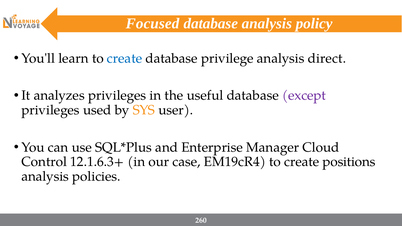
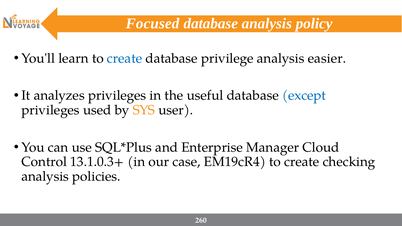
direct: direct -> easier
except colour: purple -> blue
12.1.6.3+: 12.1.6.3+ -> 13.1.0.3+
positions: positions -> checking
